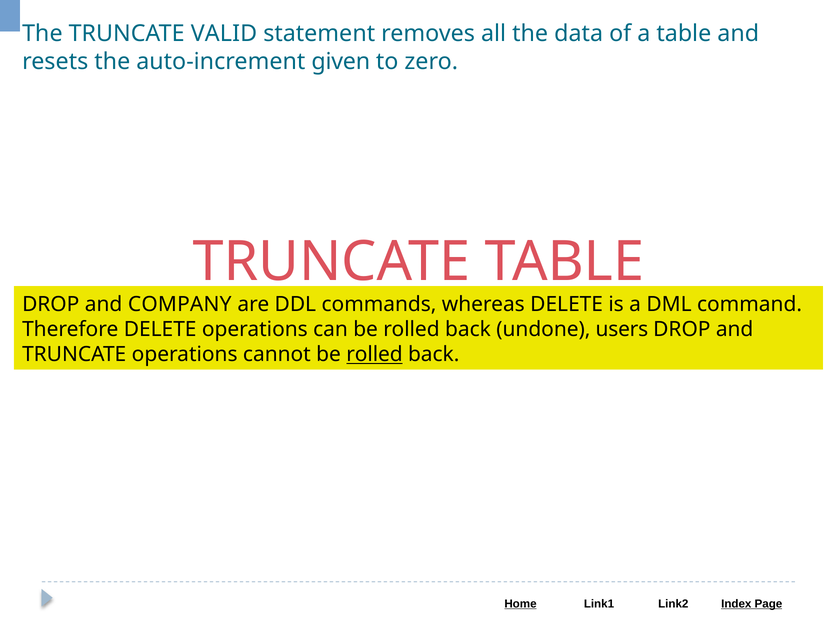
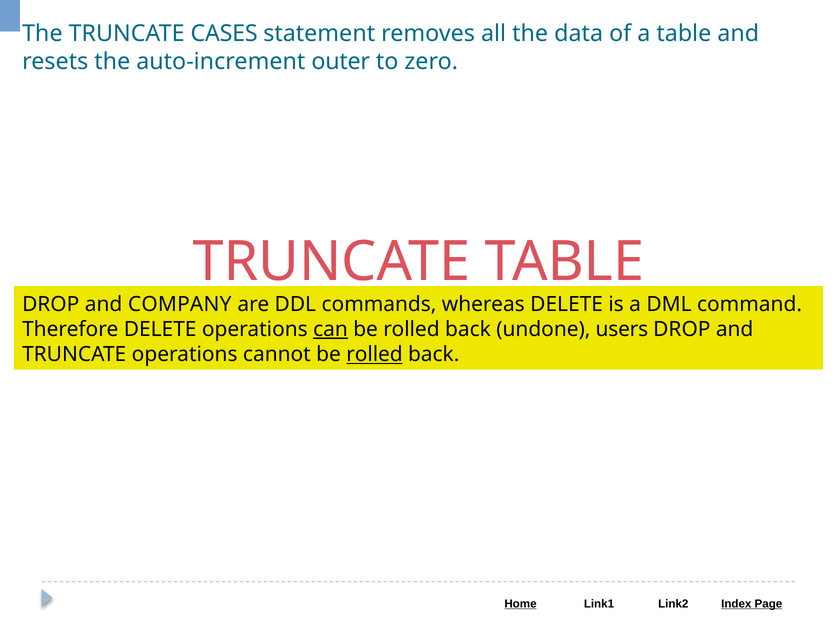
VALID: VALID -> CASES
given: given -> outer
can underline: none -> present
